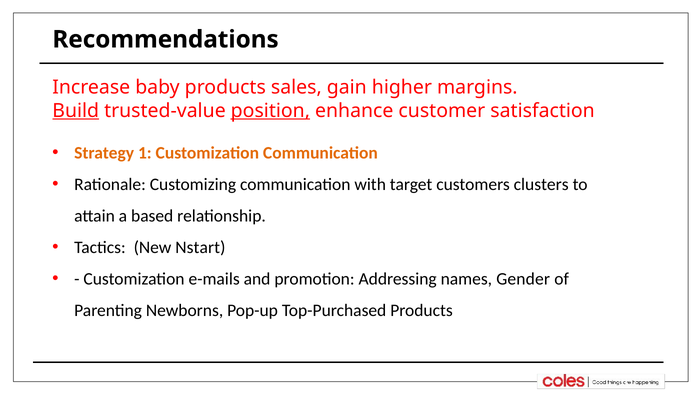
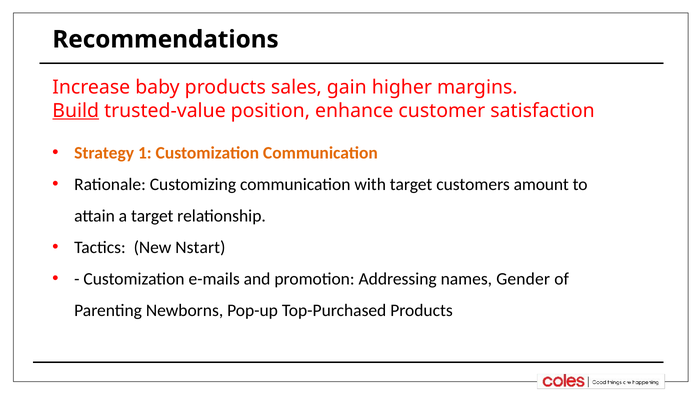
position underline: present -> none
clusters: clusters -> amount
a based: based -> target
